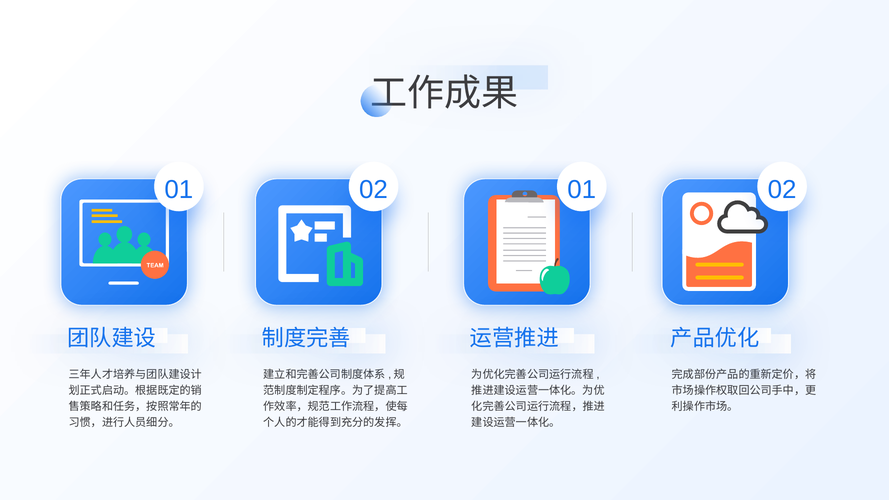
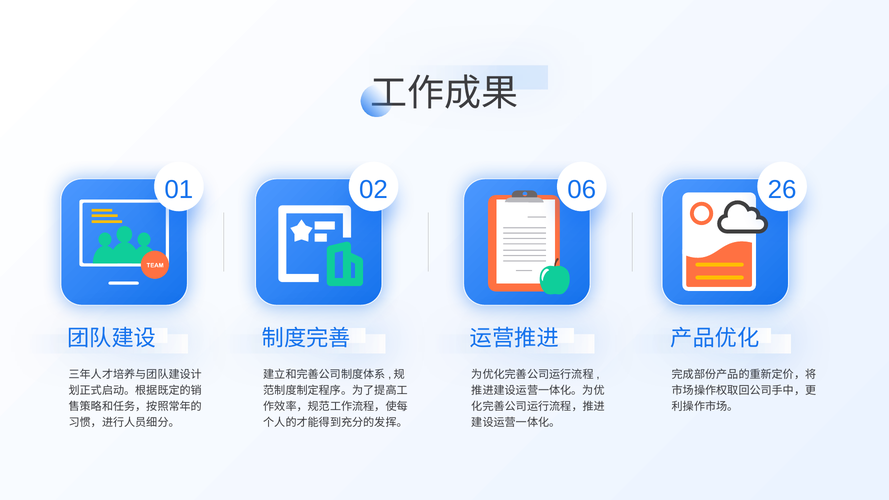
02 01: 01 -> 06
01 02: 02 -> 26
